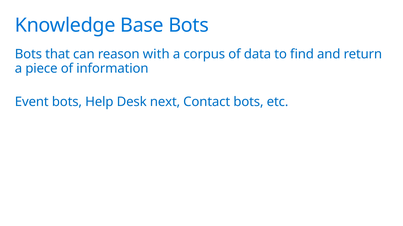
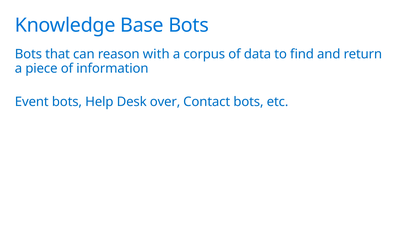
next: next -> over
